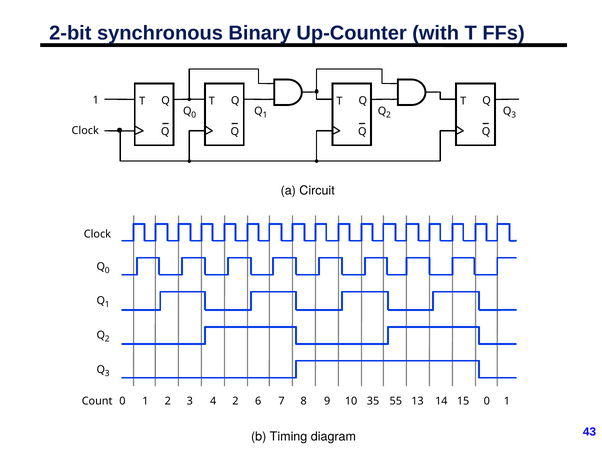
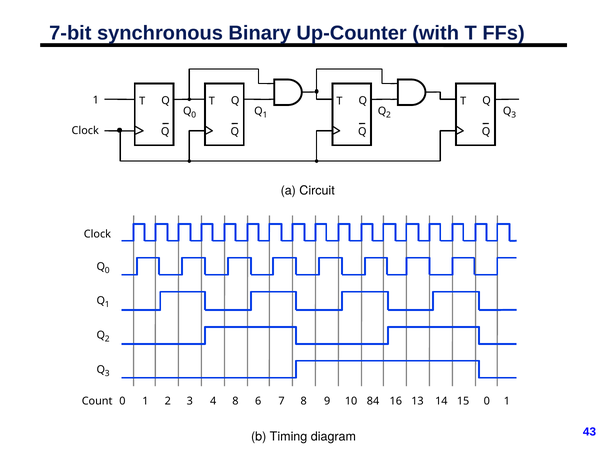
2-bit: 2-bit -> 7-bit
3 2: 2 -> 8
35: 35 -> 84
55: 55 -> 16
